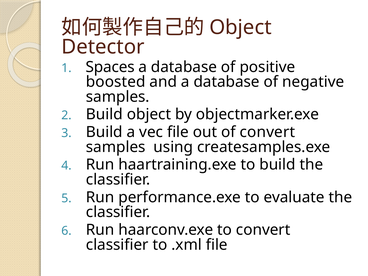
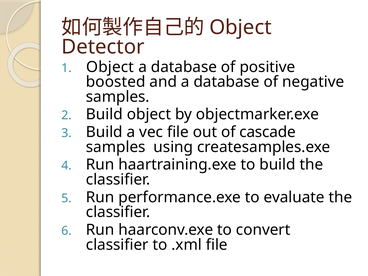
Spaces at (110, 67): Spaces -> Object
of convert: convert -> cascade
